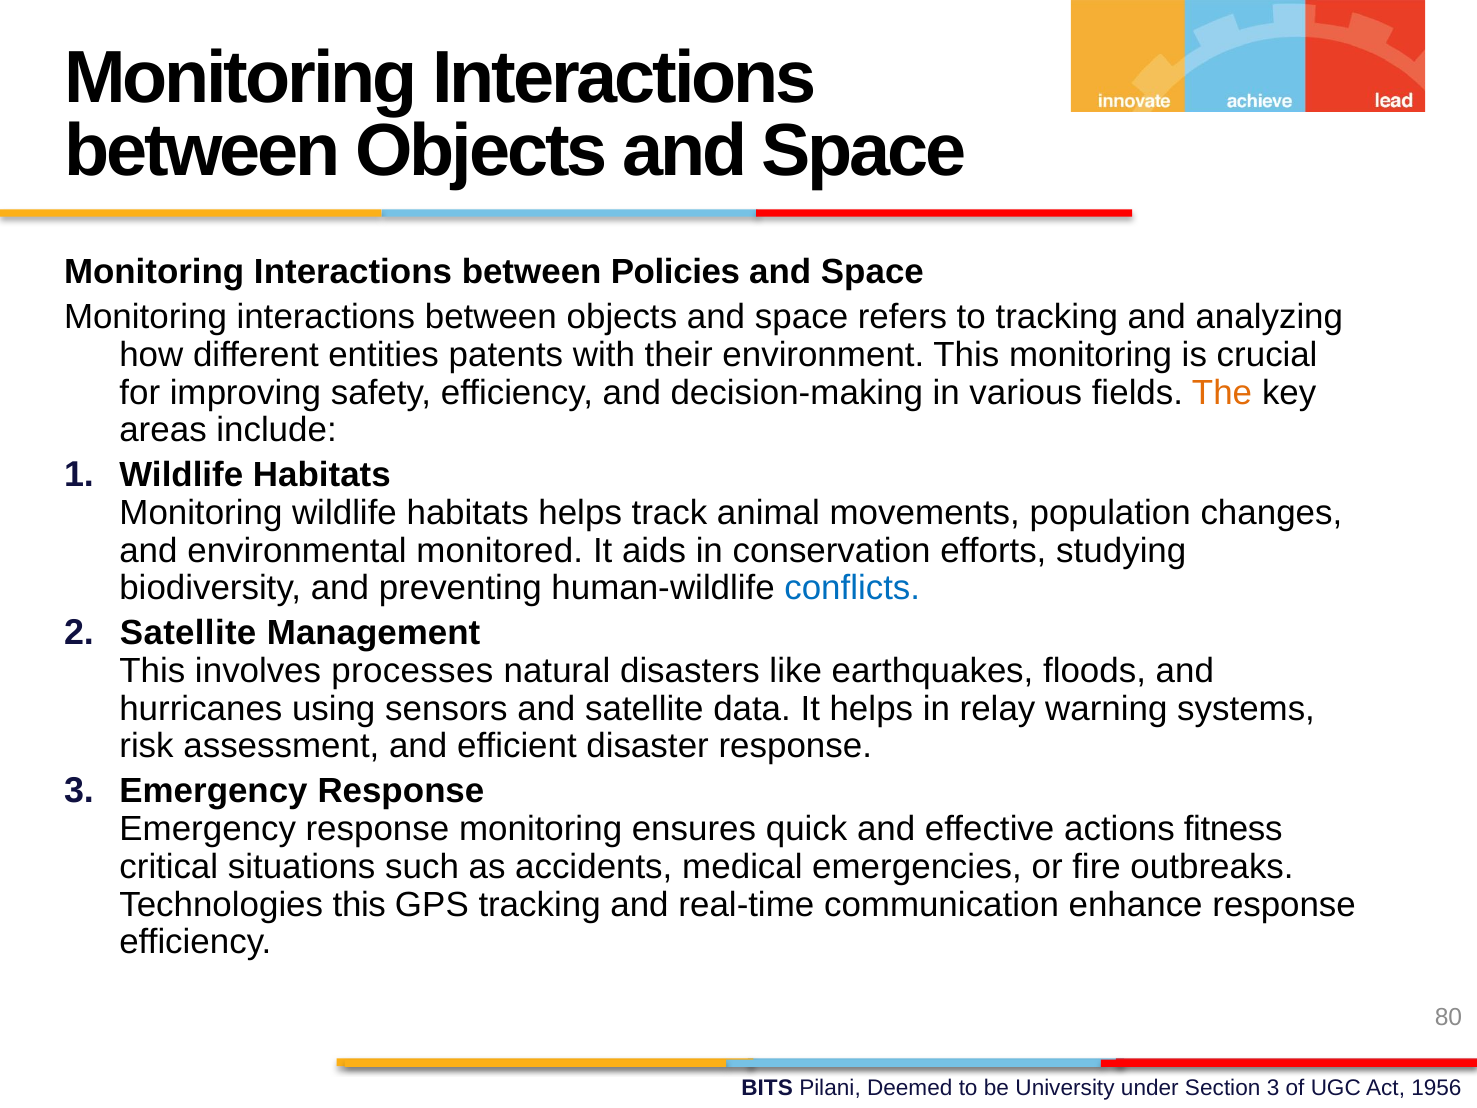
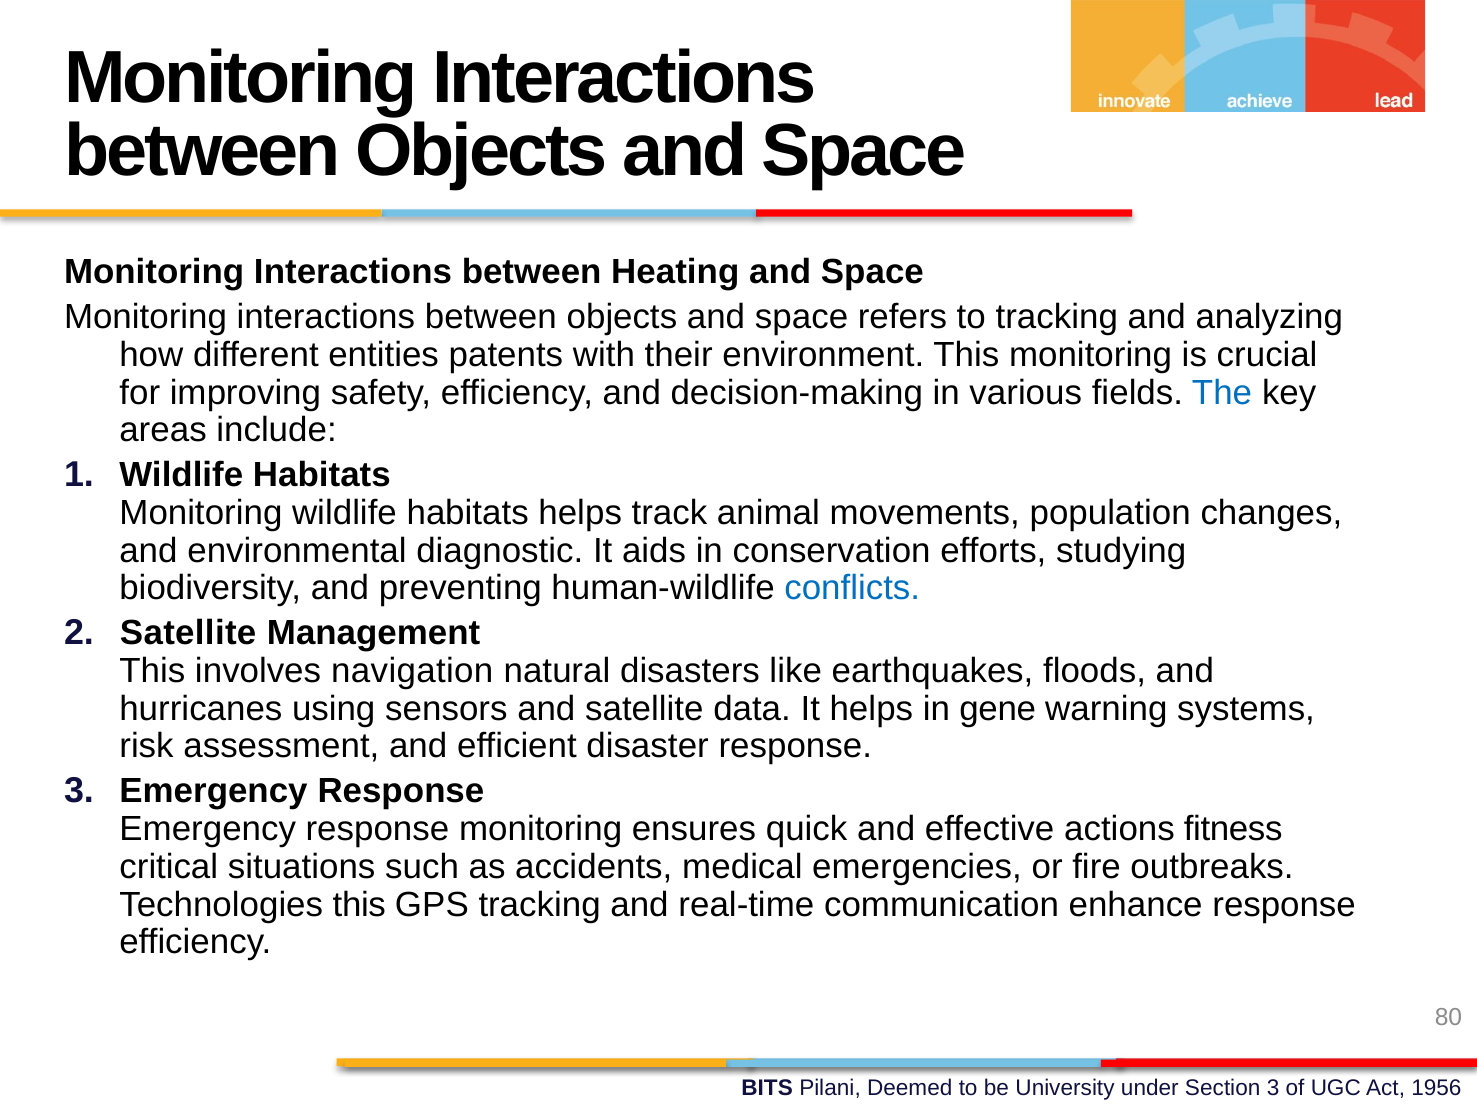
Policies: Policies -> Heating
The colour: orange -> blue
monitored: monitored -> diagnostic
processes: processes -> navigation
relay: relay -> gene
